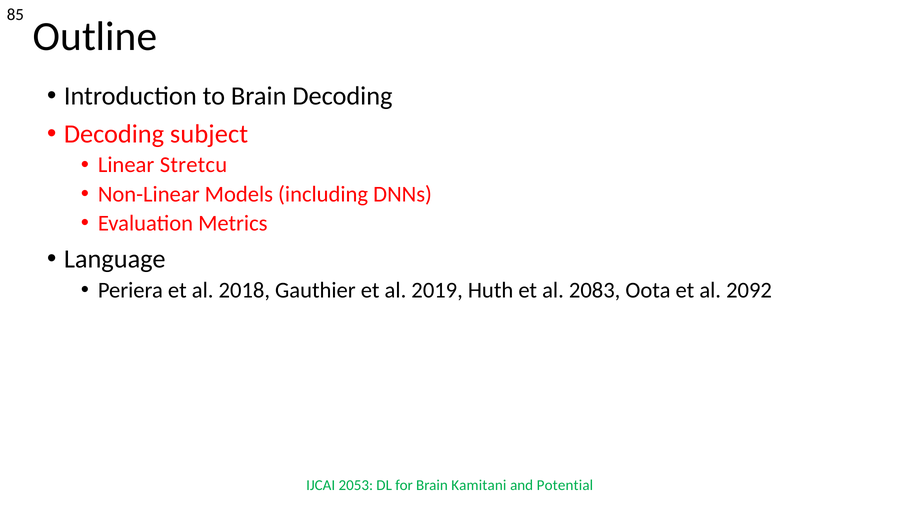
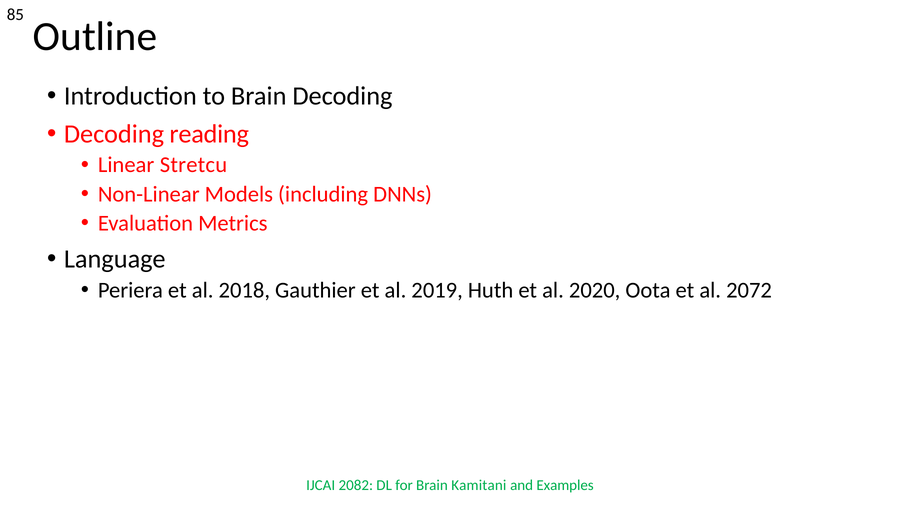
subject: subject -> reading
2083: 2083 -> 2020
2092: 2092 -> 2072
2053: 2053 -> 2082
Potential: Potential -> Examples
